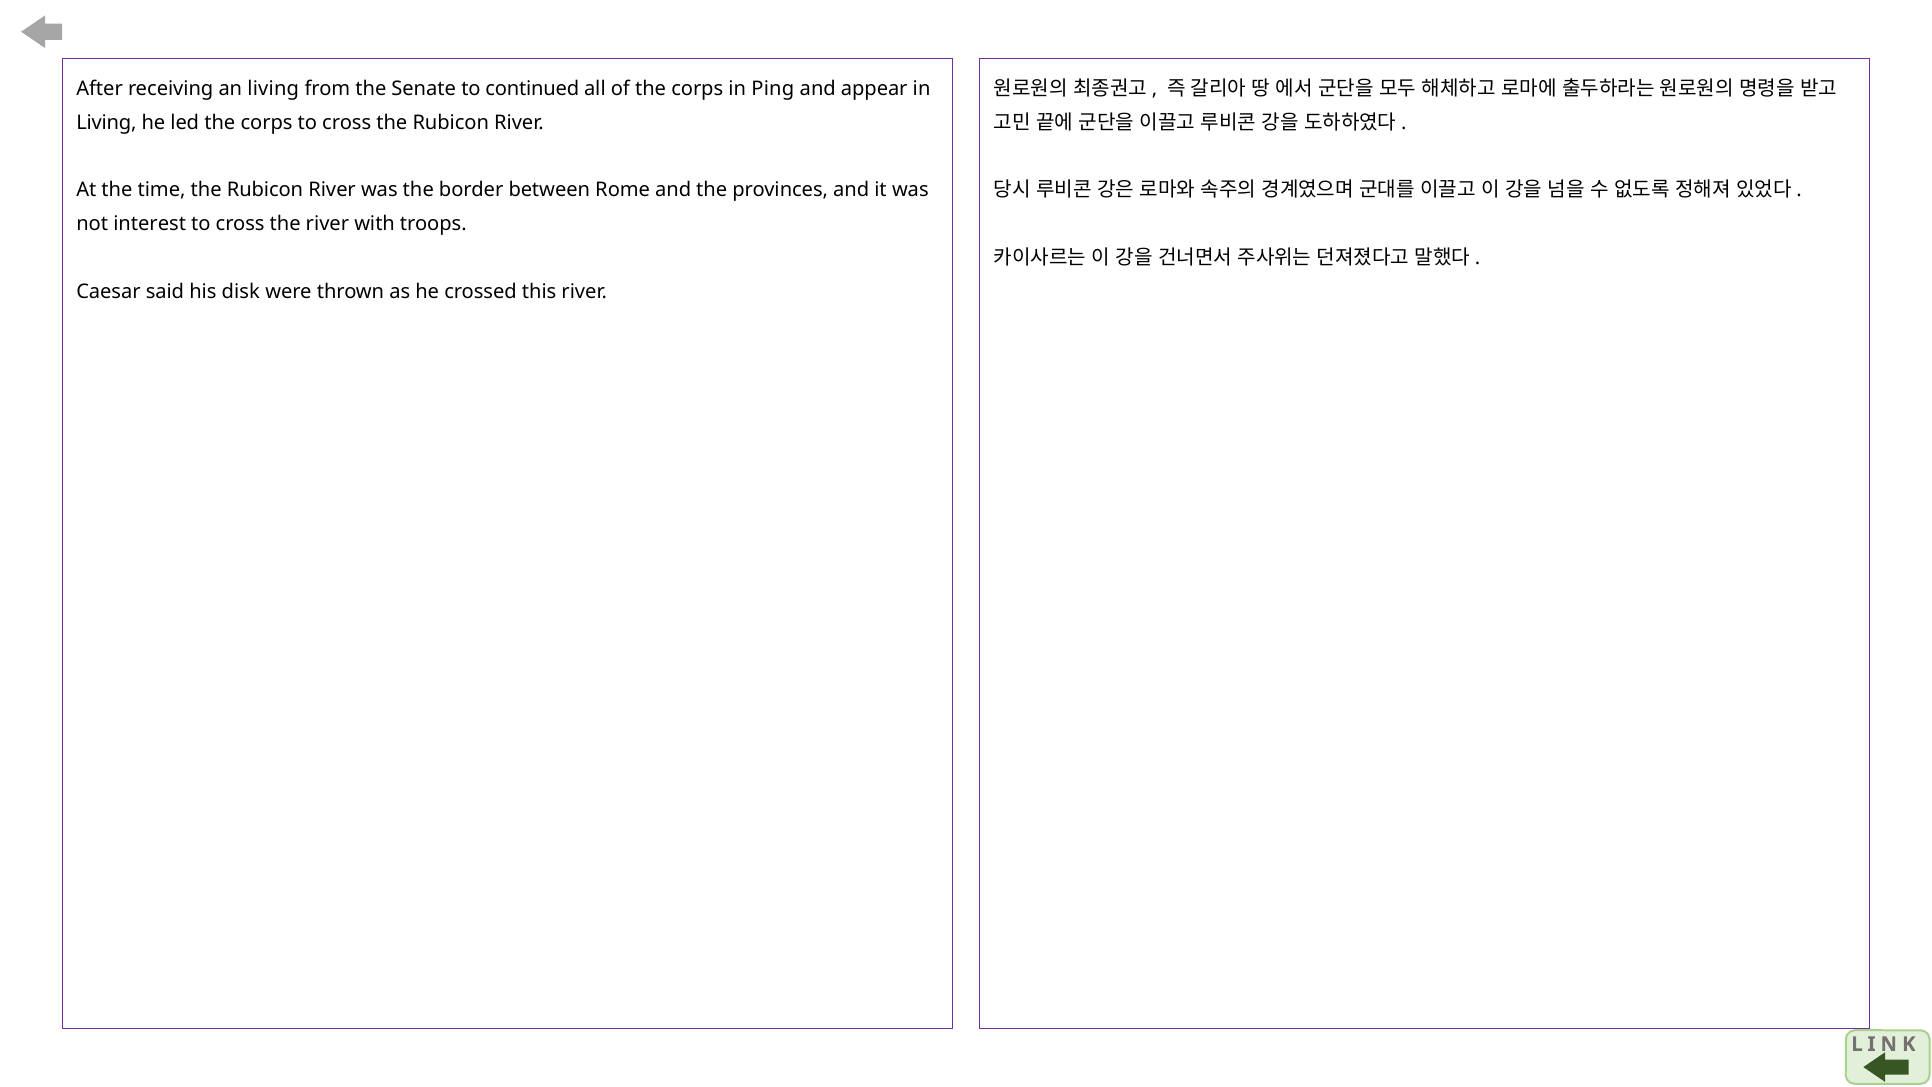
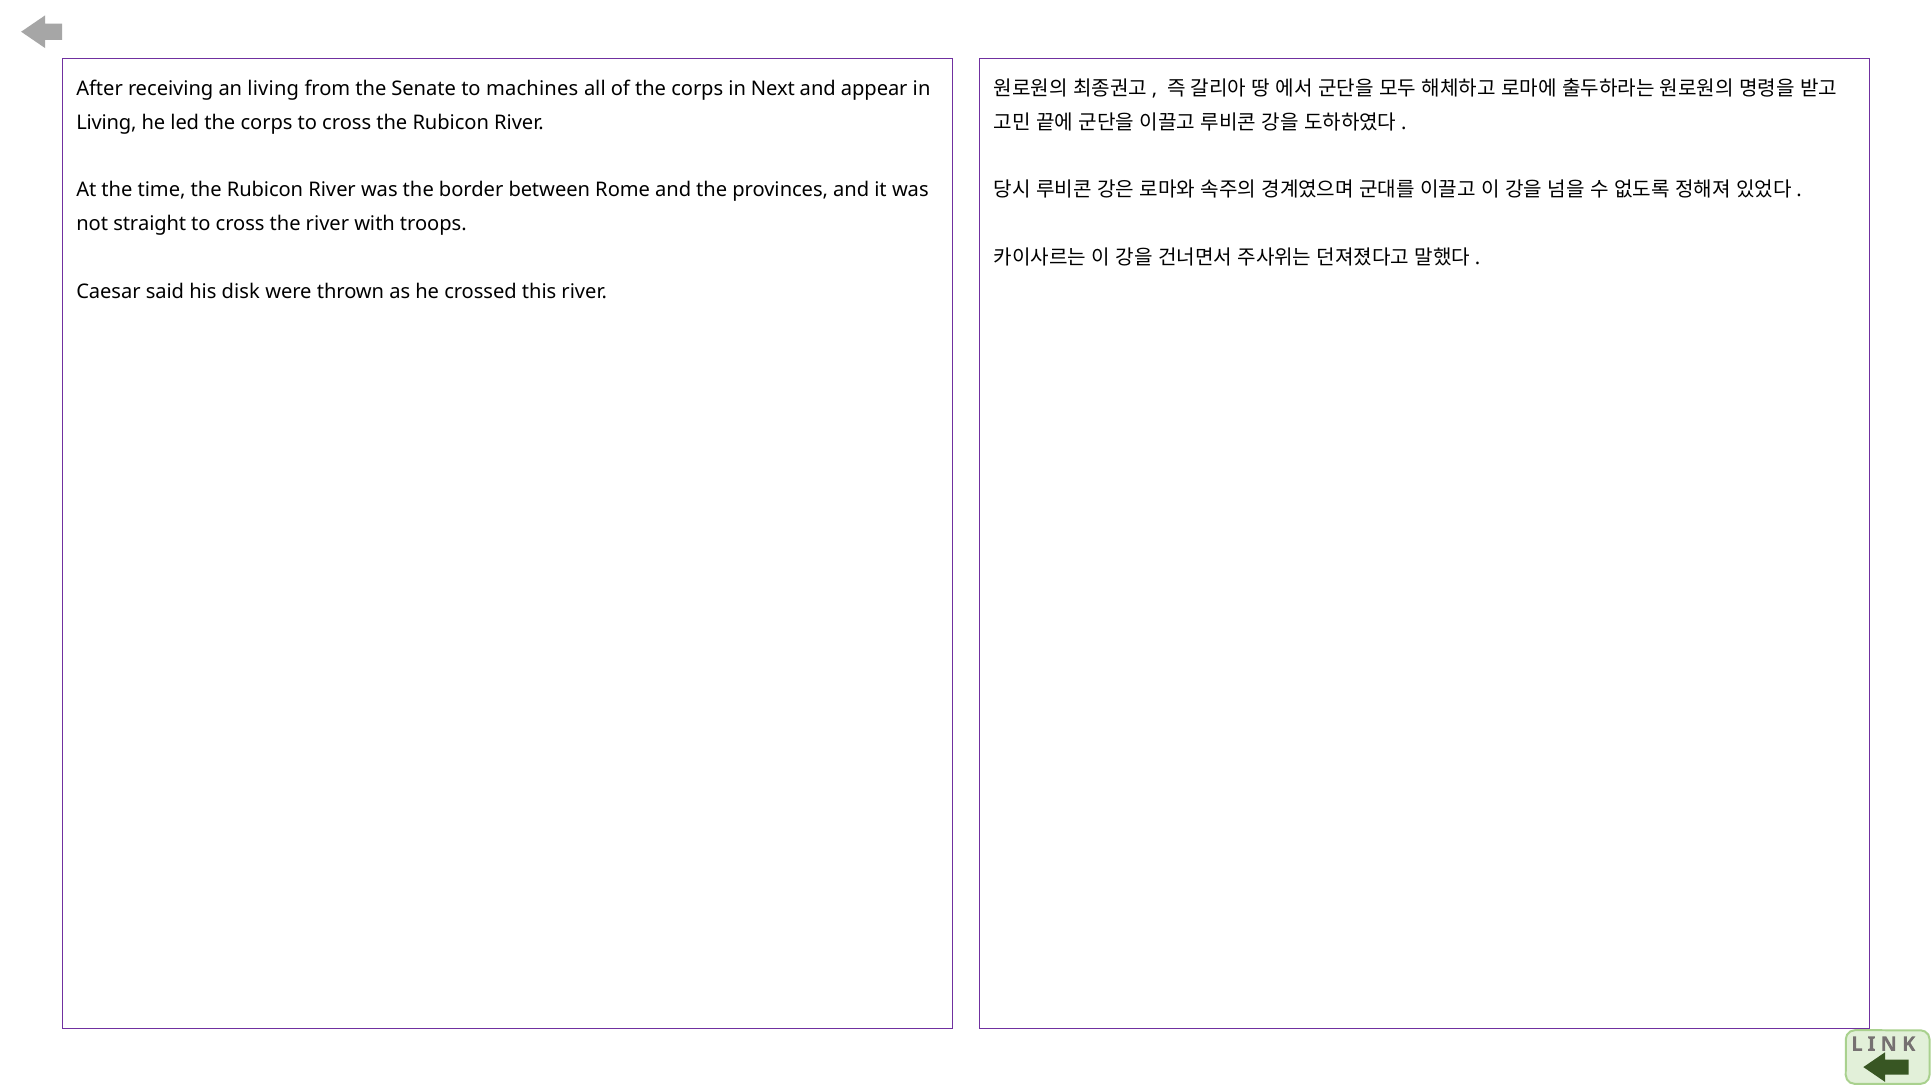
continued: continued -> machines
Ping: Ping -> Next
interest: interest -> straight
